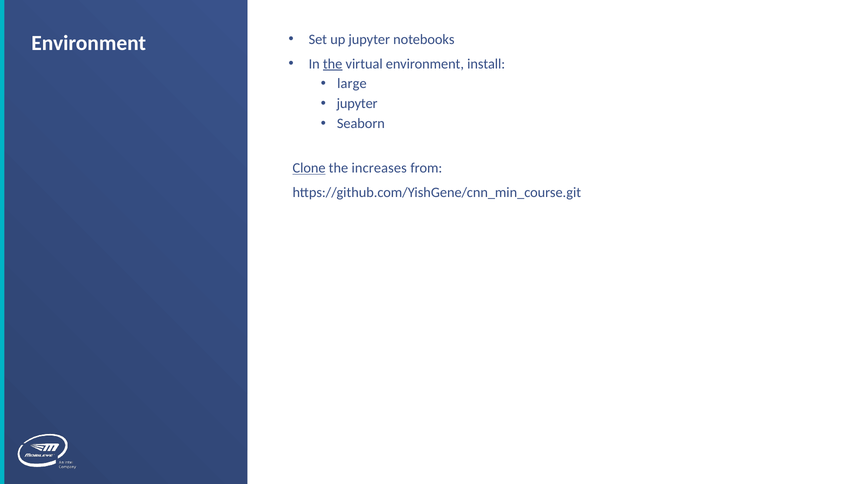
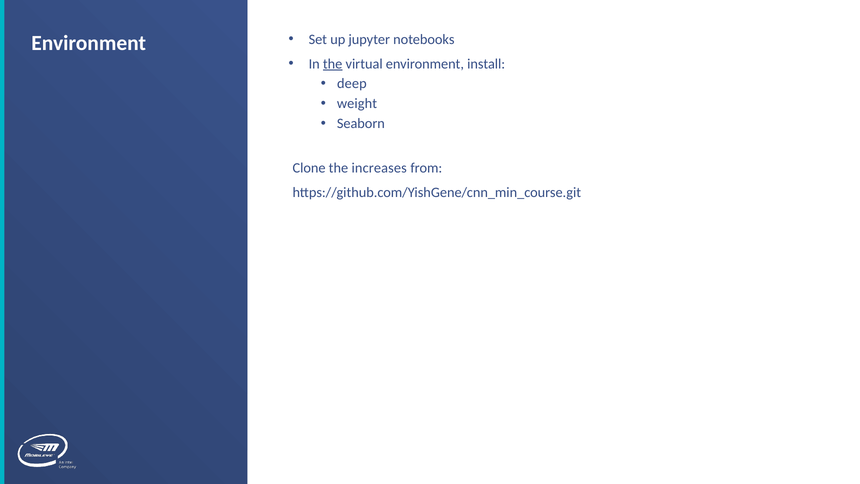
large: large -> deep
jupyter at (357, 104): jupyter -> weight
Clone underline: present -> none
